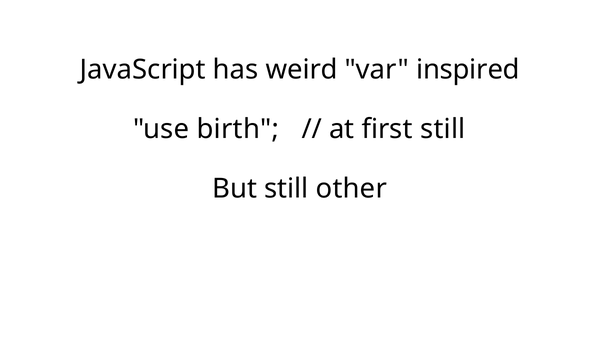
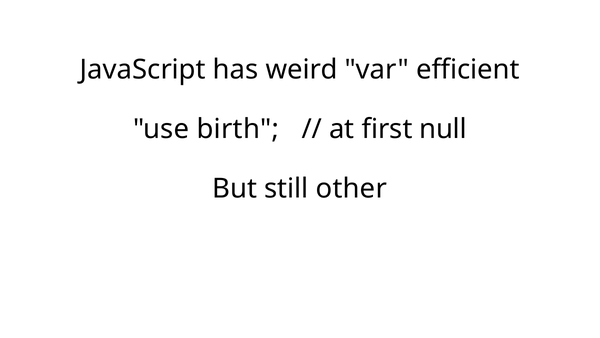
inspired: inspired -> efficient
first still: still -> null
